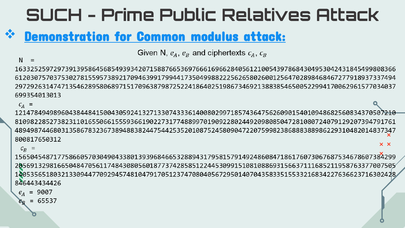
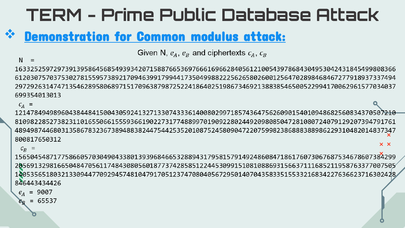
SUCH: SUCH -> TERM
Relatives: Relatives -> Database
